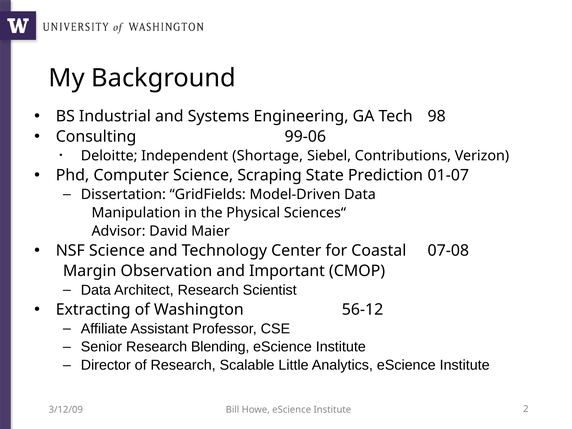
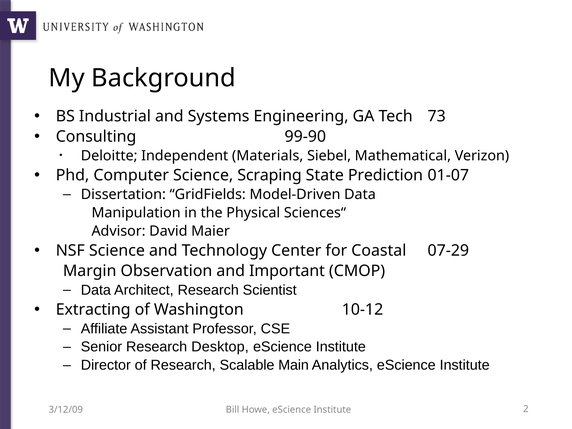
98: 98 -> 73
99-06: 99-06 -> 99-90
Shortage: Shortage -> Materials
Contributions: Contributions -> Mathematical
07-08: 07-08 -> 07-29
56-12: 56-12 -> 10-12
Blending: Blending -> Desktop
Little: Little -> Main
